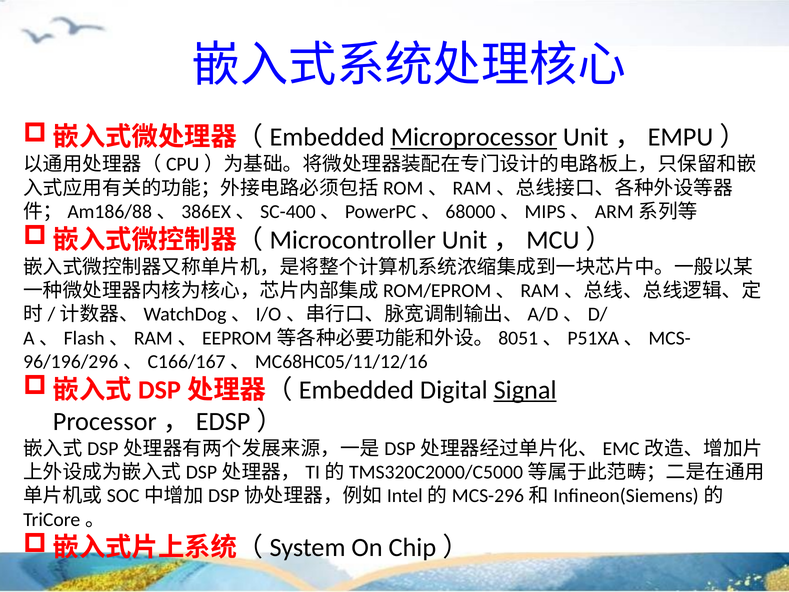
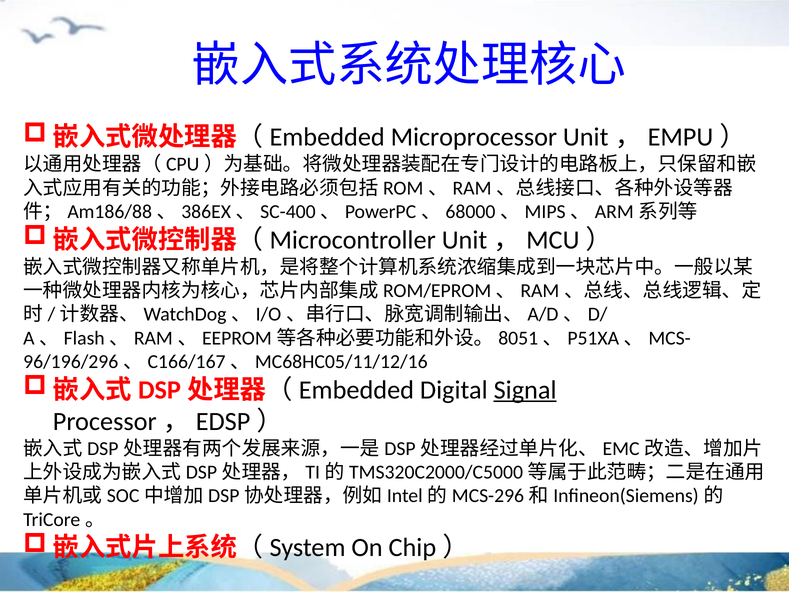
Microprocessor underline: present -> none
